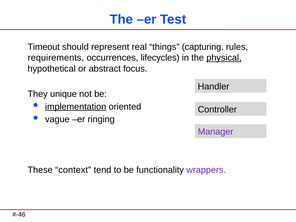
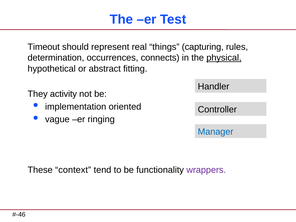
requirements: requirements -> determination
lifecycles: lifecycles -> connects
focus: focus -> fitting
unique: unique -> activity
implementation underline: present -> none
Manager colour: purple -> blue
